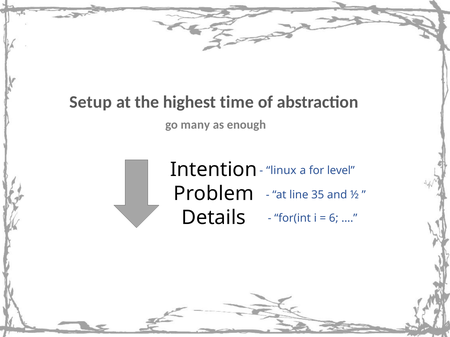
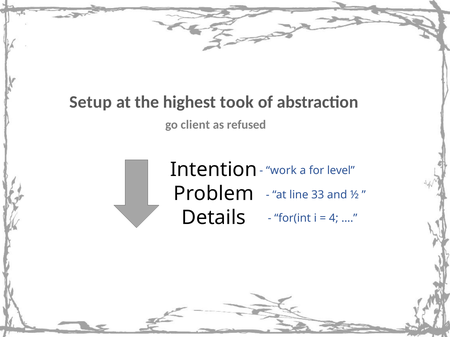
time: time -> took
many: many -> client
enough: enough -> refused
linux: linux -> work
35: 35 -> 33
6: 6 -> 4
